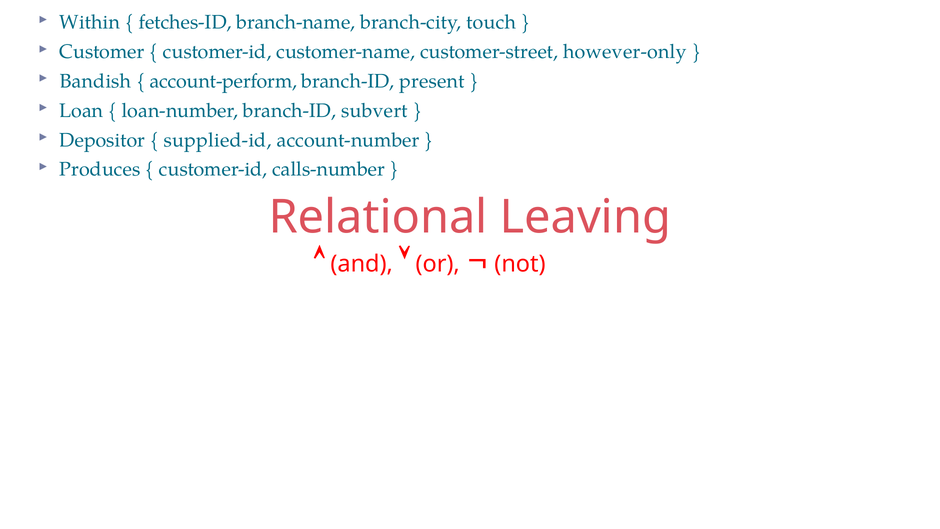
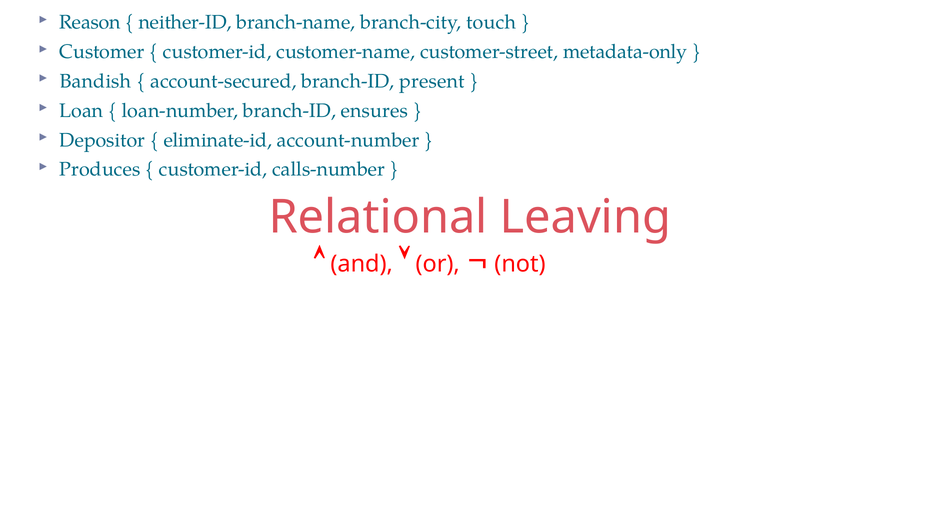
Within: Within -> Reason
fetches-ID: fetches-ID -> neither-ID
however-only: however-only -> metadata-only
account-perform: account-perform -> account-secured
subvert: subvert -> ensures
supplied-id: supplied-id -> eliminate-id
